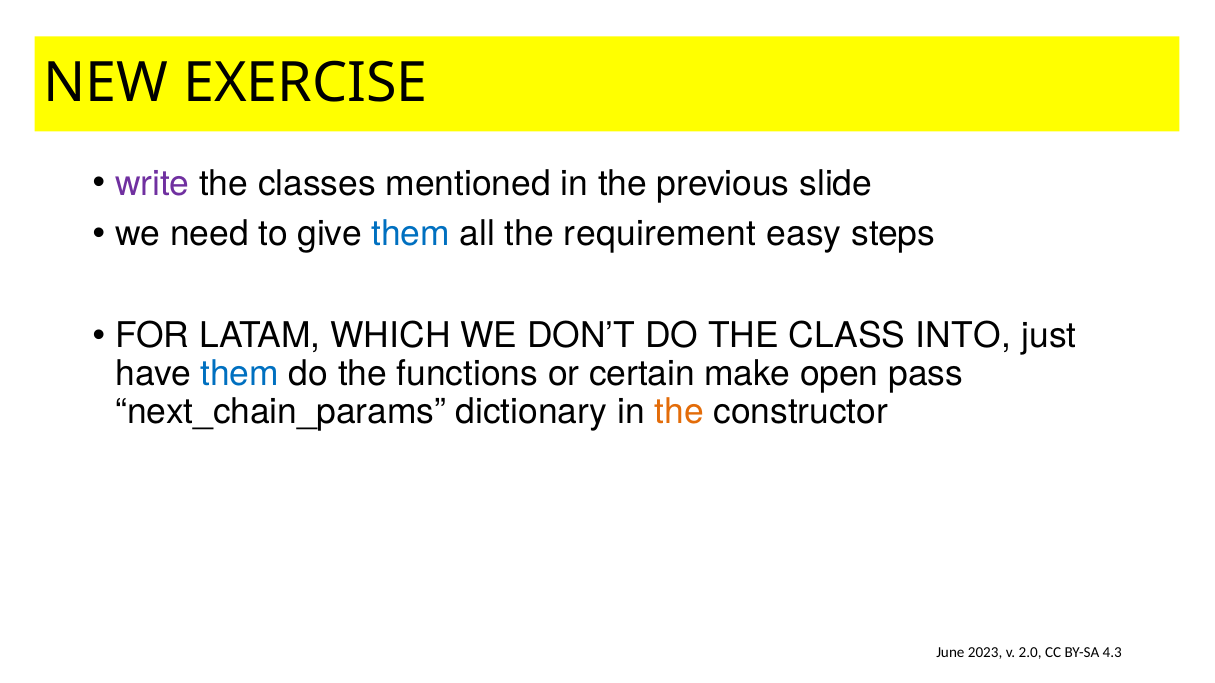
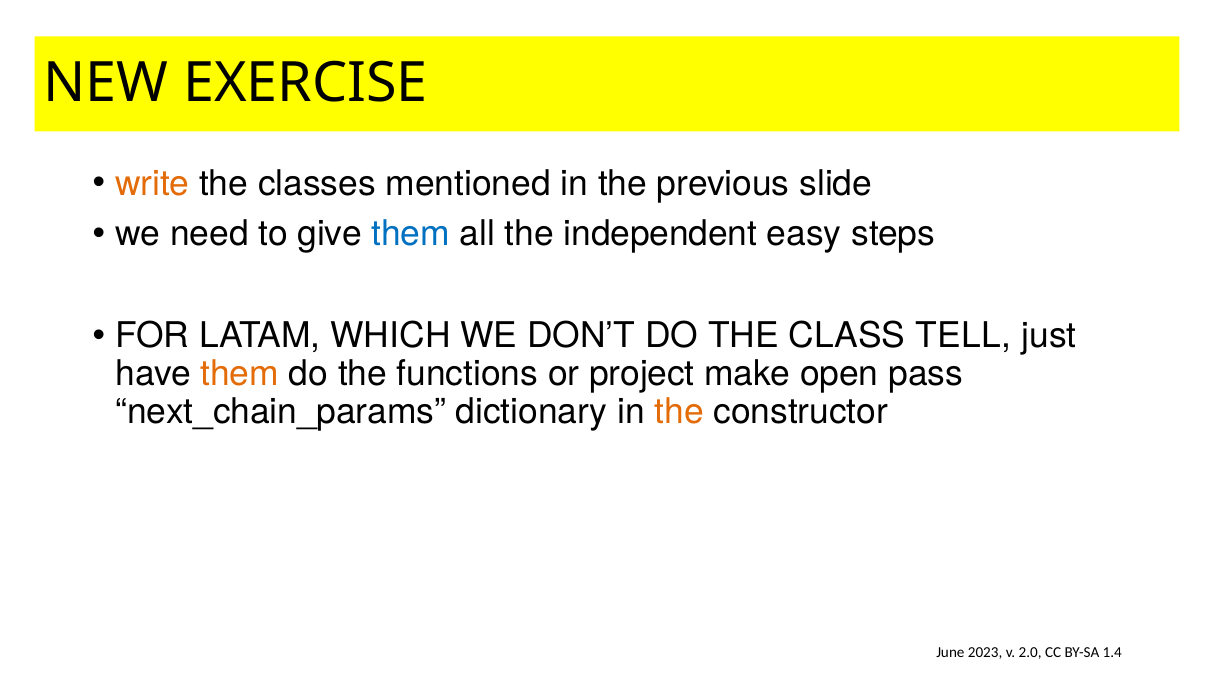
write colour: purple -> orange
requirement: requirement -> independent
INTO: INTO -> TELL
them at (240, 374) colour: blue -> orange
certain: certain -> project
4.3: 4.3 -> 1.4
